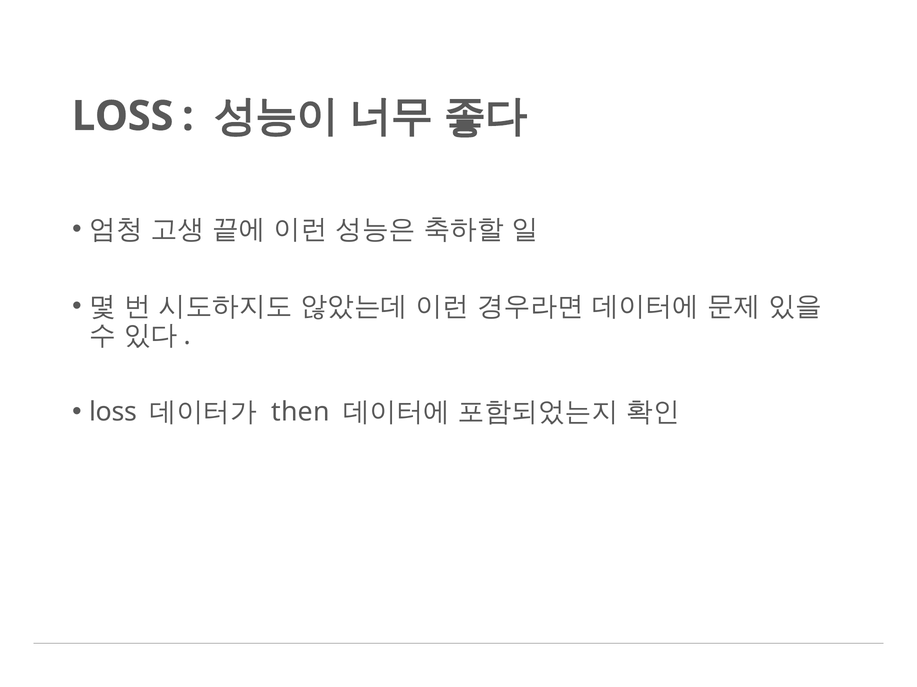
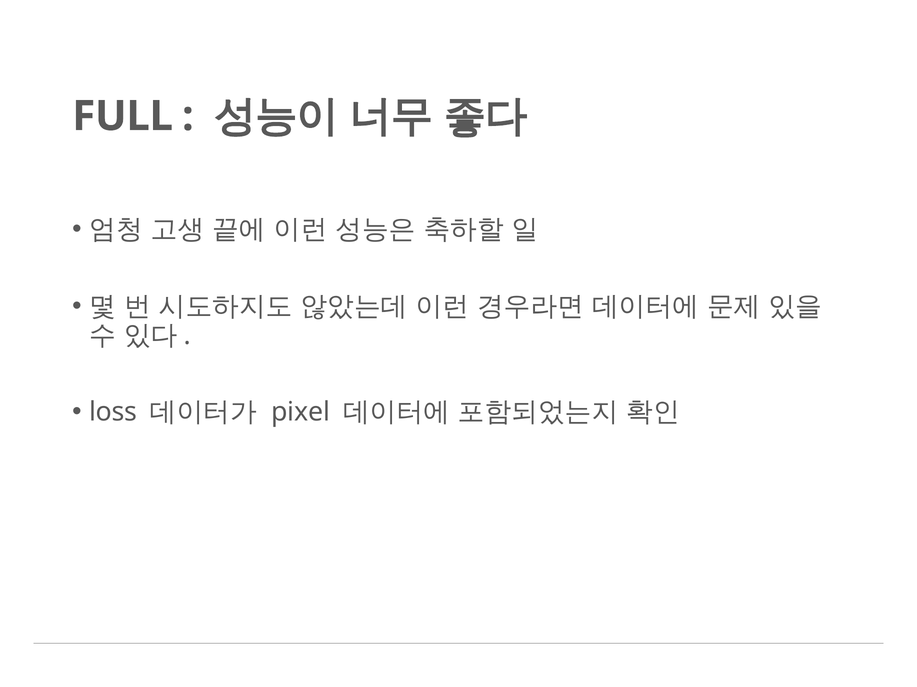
LOSS at (123, 116): LOSS -> FULL
then: then -> pixel
